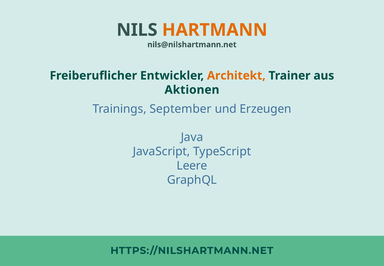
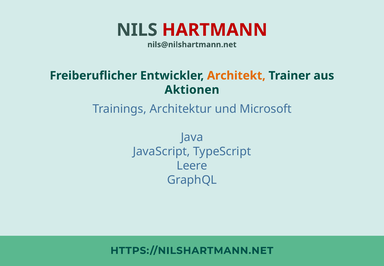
HARTMANN colour: orange -> red
September: September -> Architektur
Erzeugen: Erzeugen -> Microsoft
